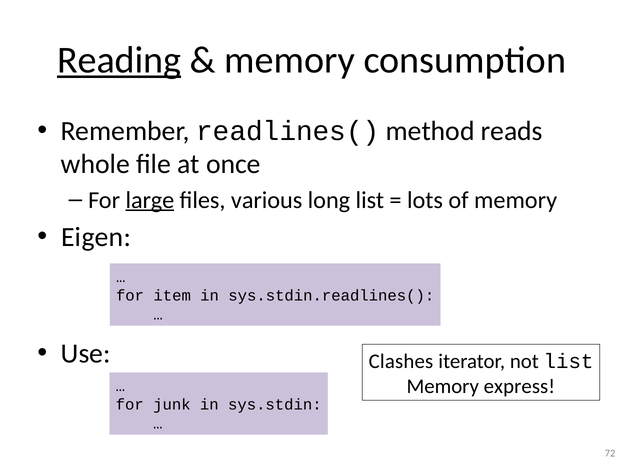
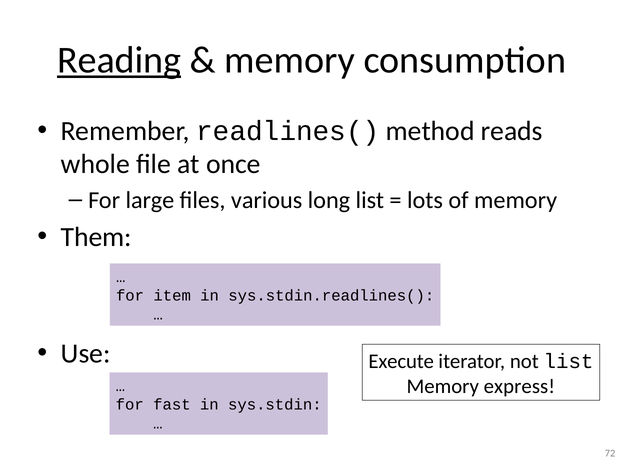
large underline: present -> none
Eigen: Eigen -> Them
Clashes: Clashes -> Execute
junk: junk -> fast
